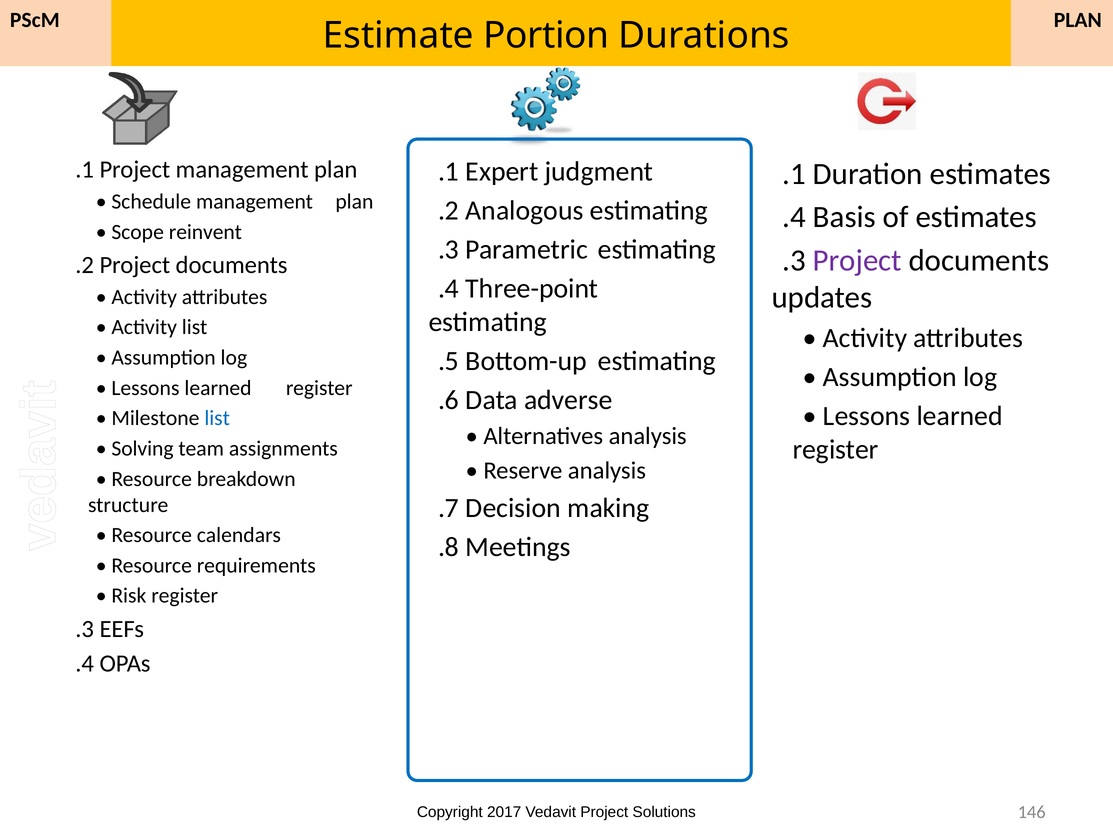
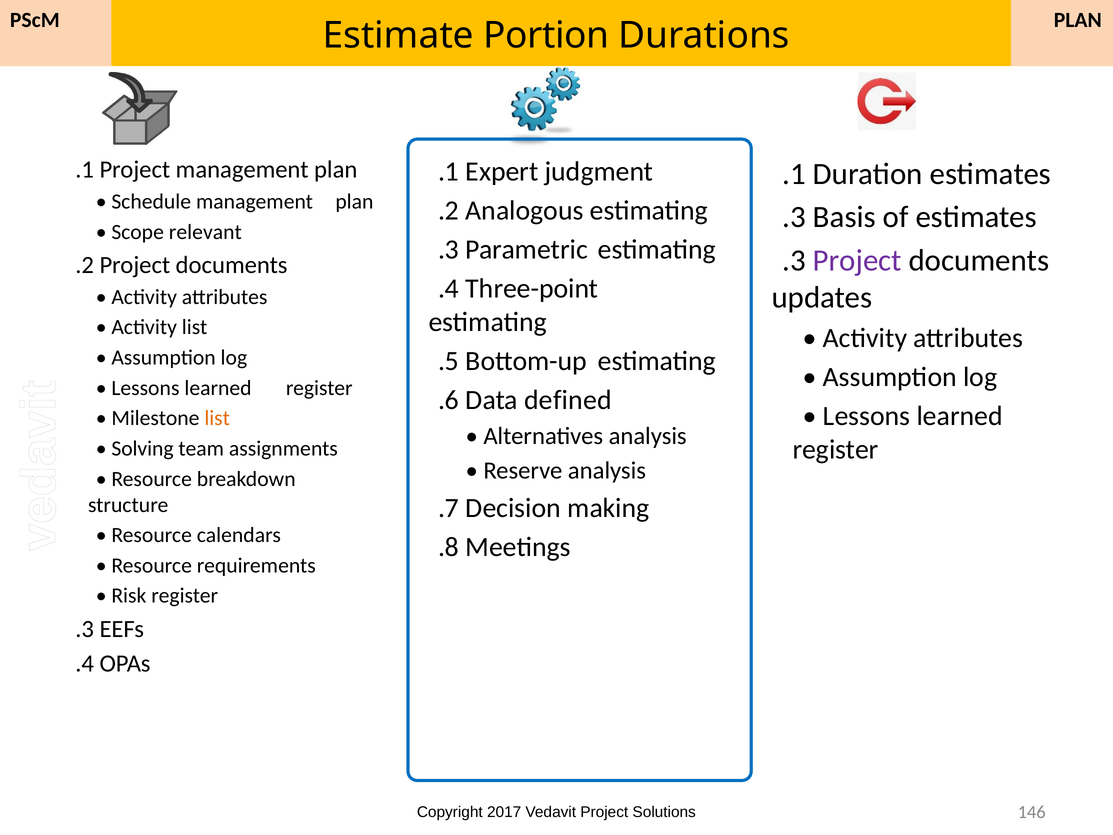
.4 at (794, 217): .4 -> .3
reinvent: reinvent -> relevant
adverse: adverse -> defined
list at (217, 418) colour: blue -> orange
